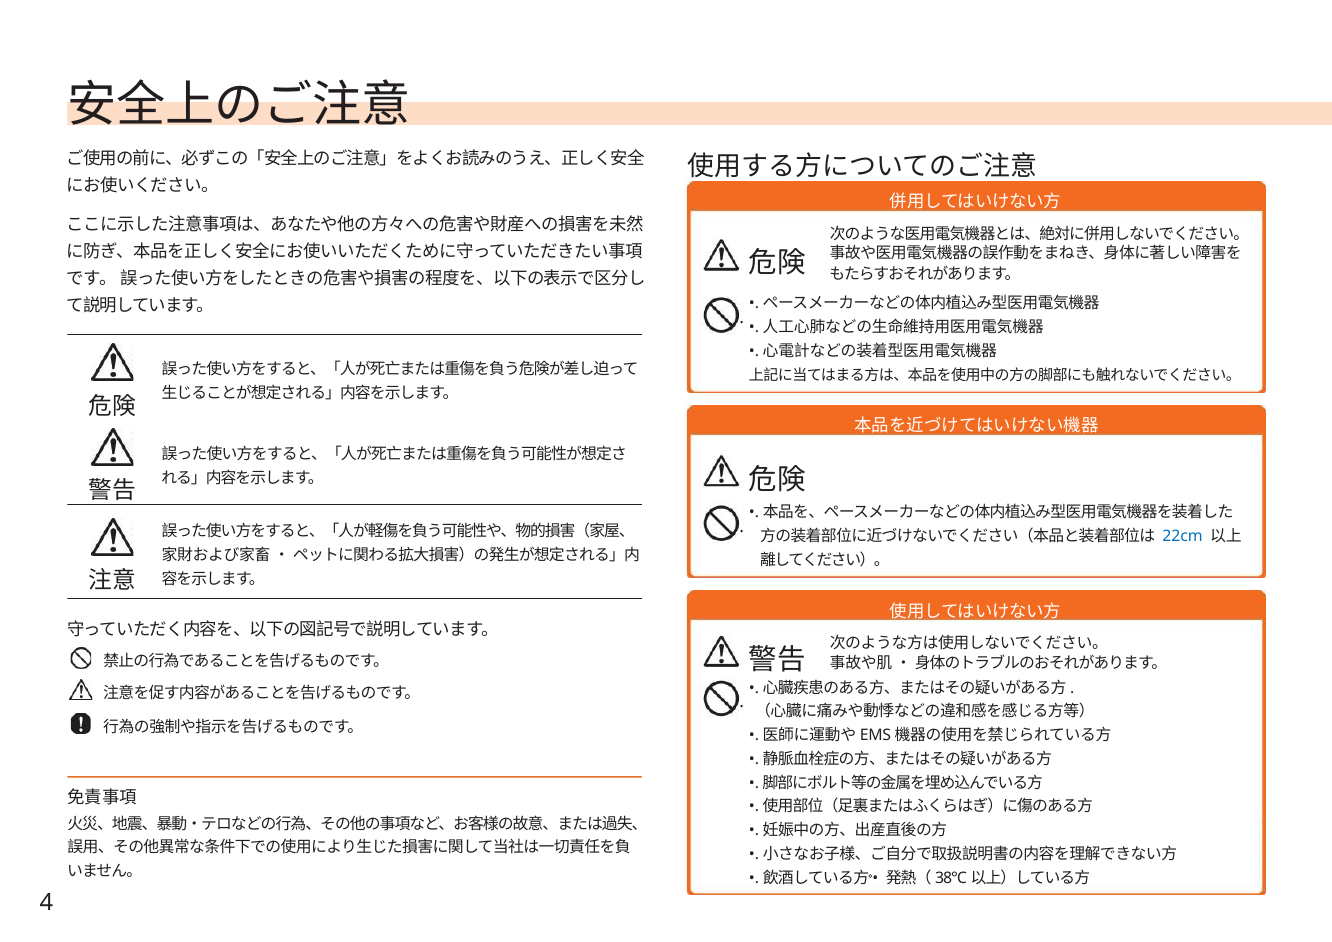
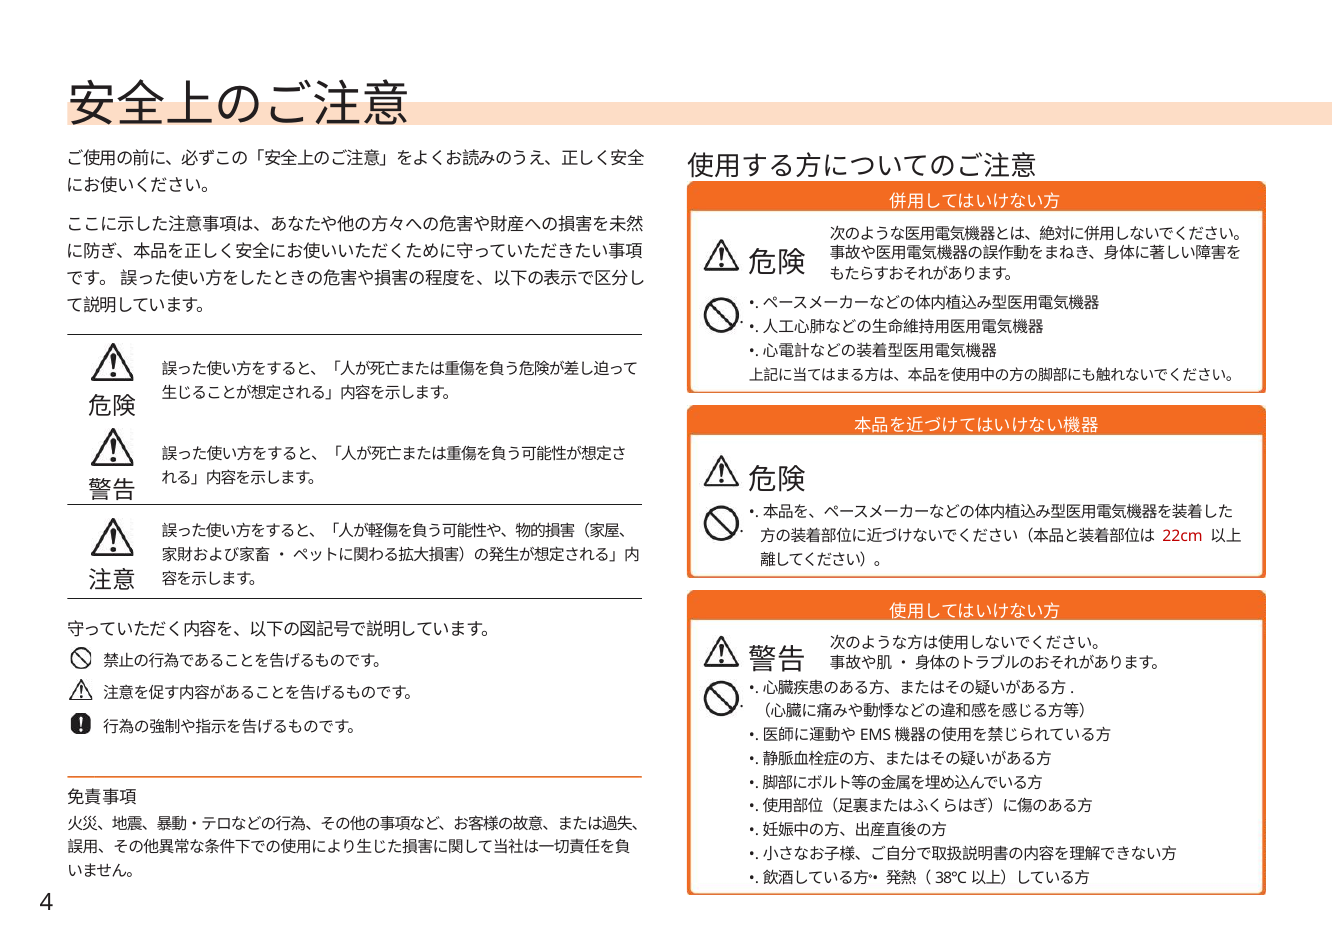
22cm colour: blue -> red
